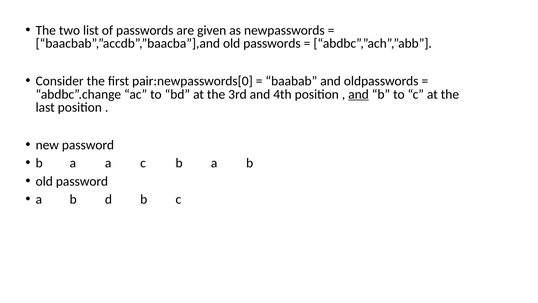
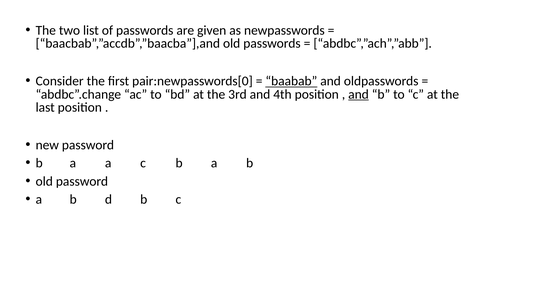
baabab underline: none -> present
